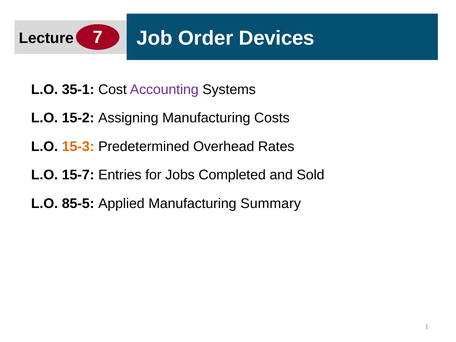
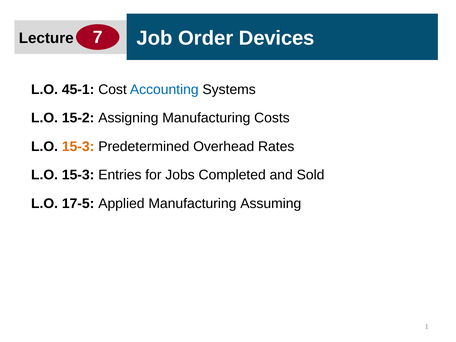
35-1: 35-1 -> 45-1
Accounting colour: purple -> blue
15-7 at (78, 175): 15-7 -> 15-3
85-5: 85-5 -> 17-5
Summary: Summary -> Assuming
